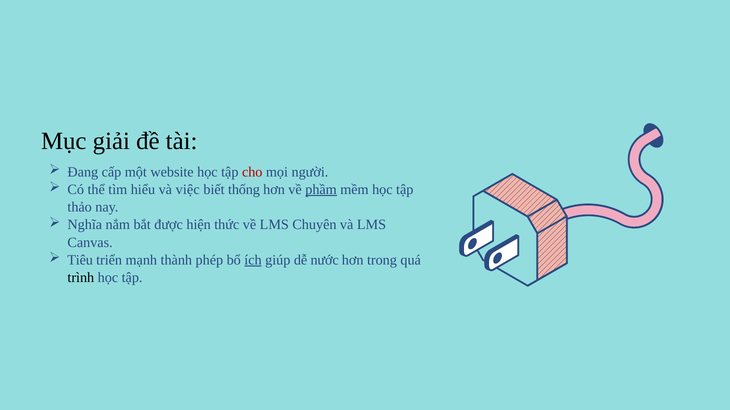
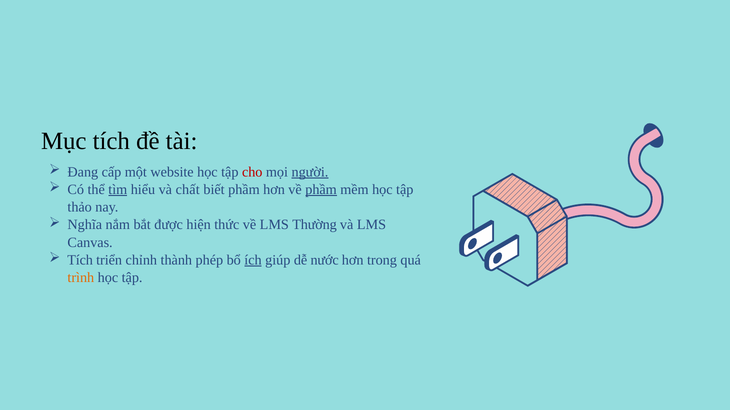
Mục giải: giải -> tích
người underline: none -> present
tìm underline: none -> present
việc: việc -> chất
biết thống: thống -> phầm
Chuyên: Chuyên -> Thường
Tiêu at (80, 260): Tiêu -> Tích
mạnh: mạnh -> chỉnh
trình colour: black -> orange
